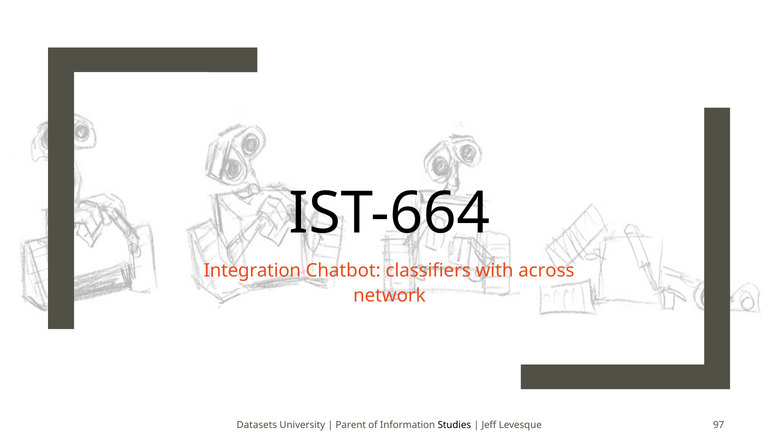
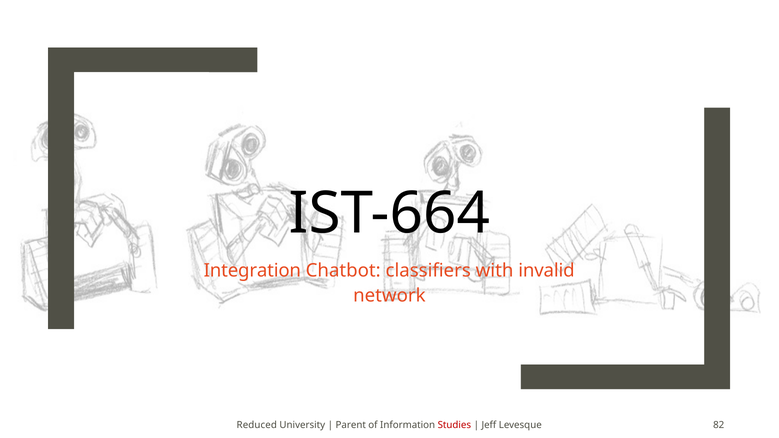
across: across -> invalid
Datasets: Datasets -> Reduced
Studies colour: black -> red
97: 97 -> 82
